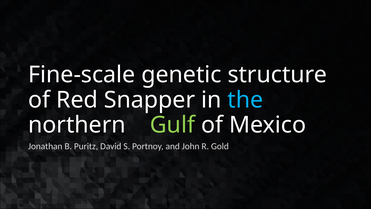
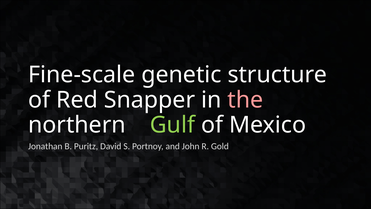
the colour: light blue -> pink
